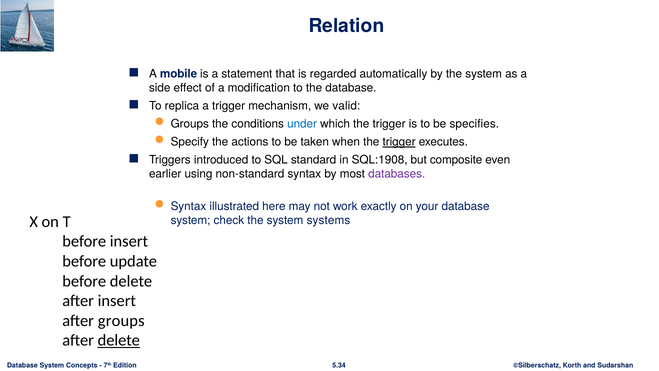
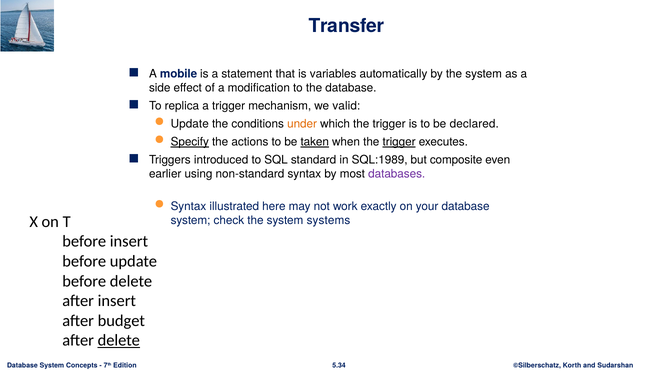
Relation: Relation -> Transfer
regarded: regarded -> variables
Groups at (190, 124): Groups -> Update
under colour: blue -> orange
specifies: specifies -> declared
Specify underline: none -> present
taken underline: none -> present
SQL:1908: SQL:1908 -> SQL:1989
after groups: groups -> budget
